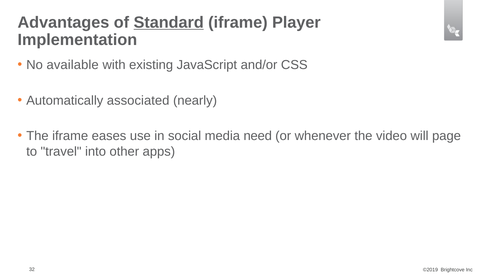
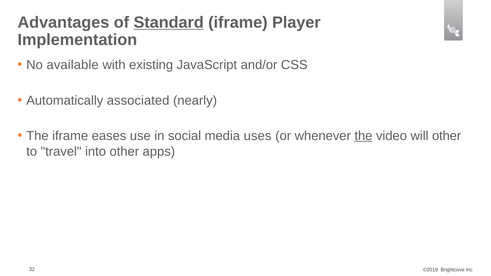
need: need -> uses
the at (363, 136) underline: none -> present
will page: page -> other
